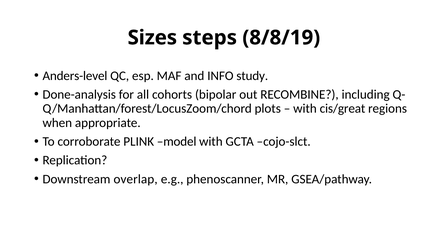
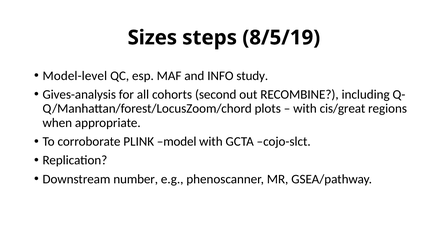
8/8/19: 8/8/19 -> 8/5/19
Anders-level: Anders-level -> Model-level
Done-analysis: Done-analysis -> Gives-analysis
bipolar: bipolar -> second
overlap: overlap -> number
